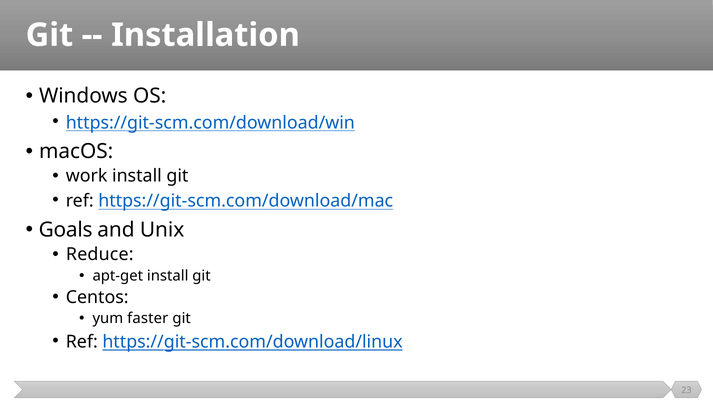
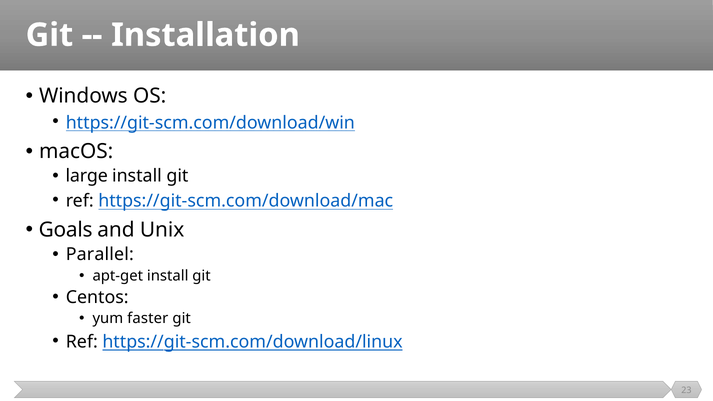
work: work -> large
Reduce: Reduce -> Parallel
